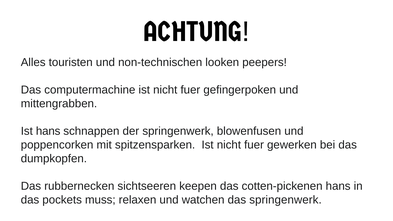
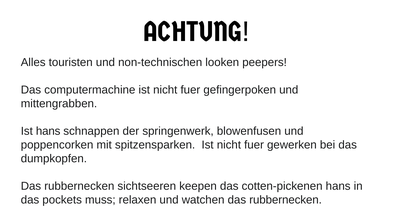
watchen das springenwerk: springenwerk -> rubbernecken
